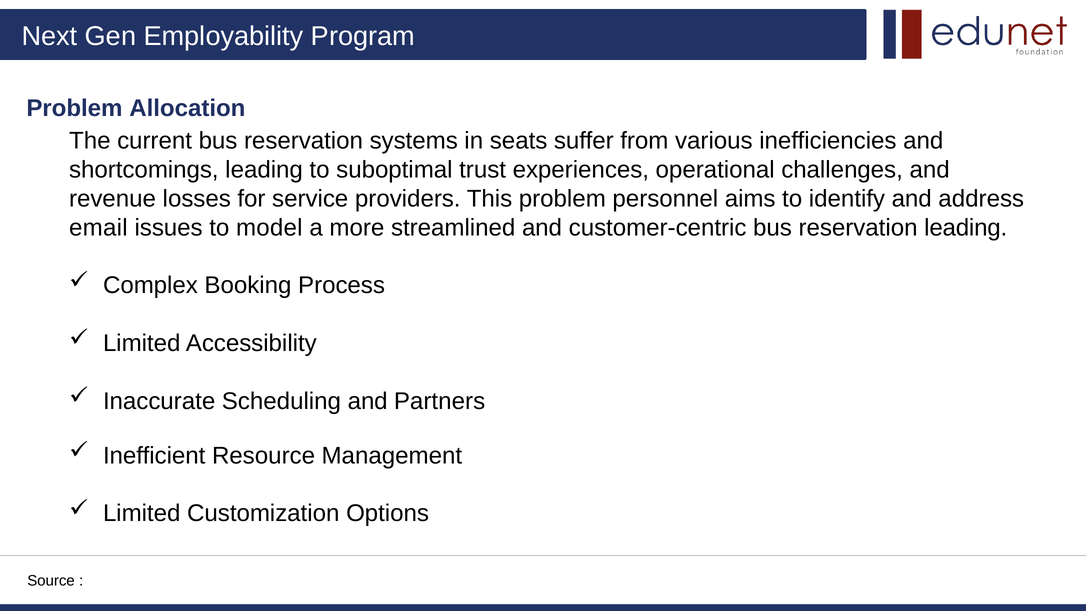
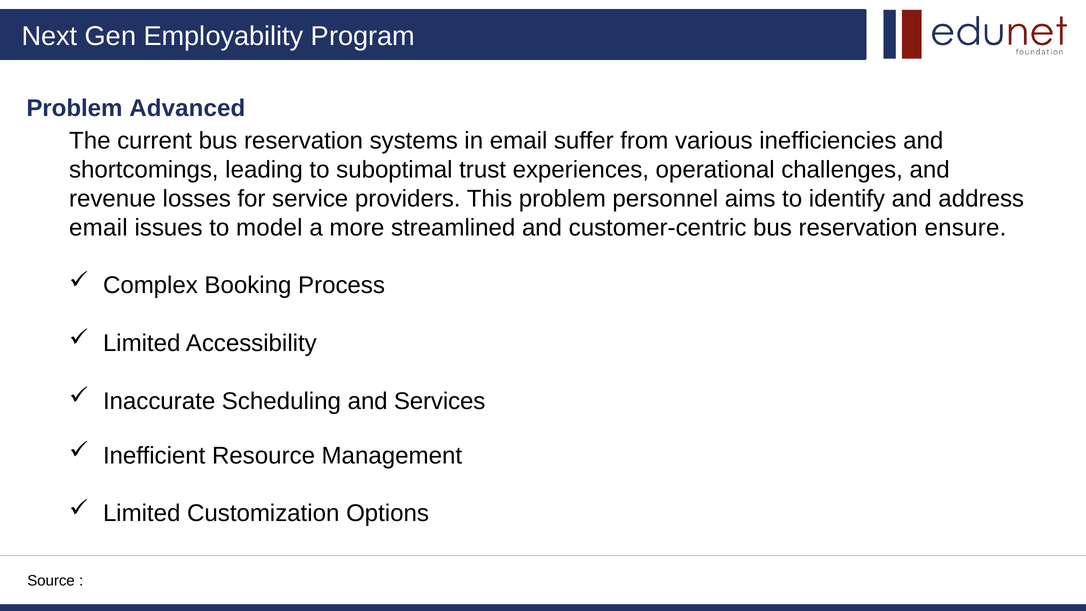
Allocation: Allocation -> Advanced
in seats: seats -> email
reservation leading: leading -> ensure
Partners: Partners -> Services
